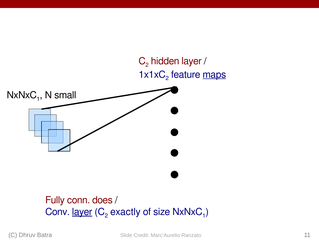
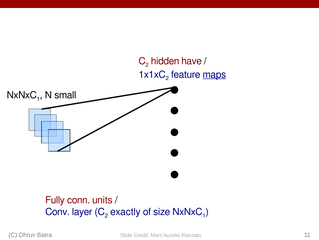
hidden layer: layer -> have
does: does -> units
layer at (82, 211) underline: present -> none
